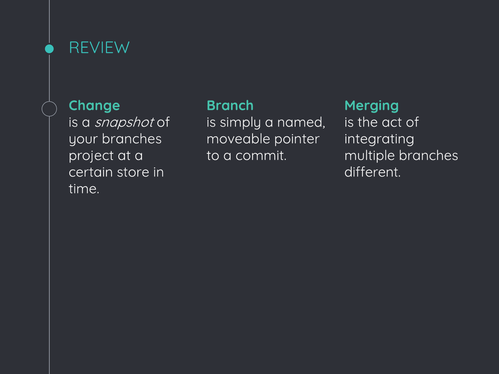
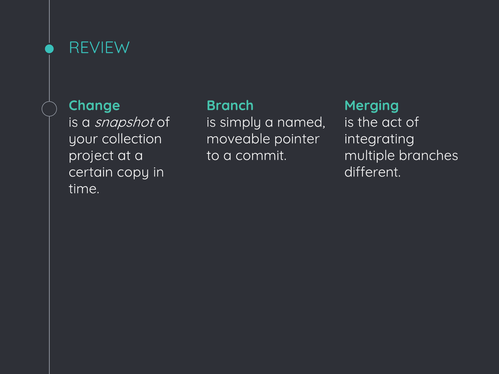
your branches: branches -> collection
store: store -> copy
